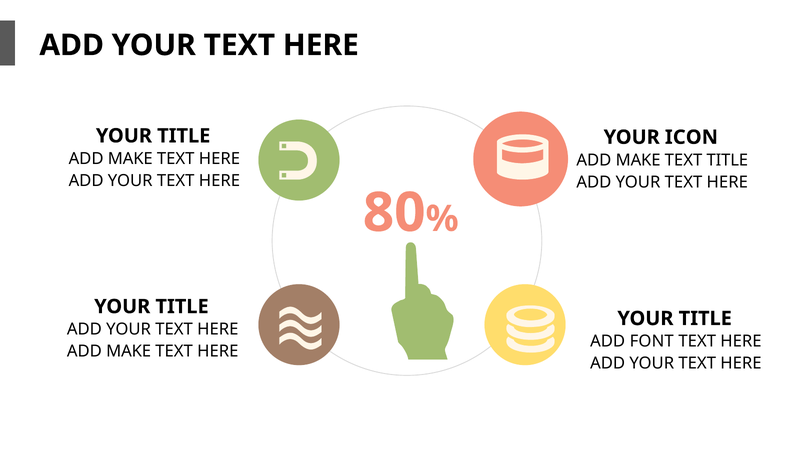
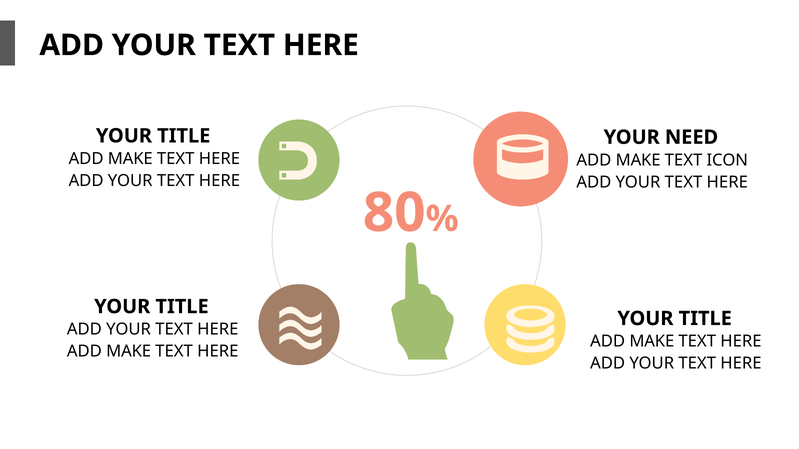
ICON: ICON -> NEED
TEXT TITLE: TITLE -> ICON
FONT at (652, 342): FONT -> MAKE
